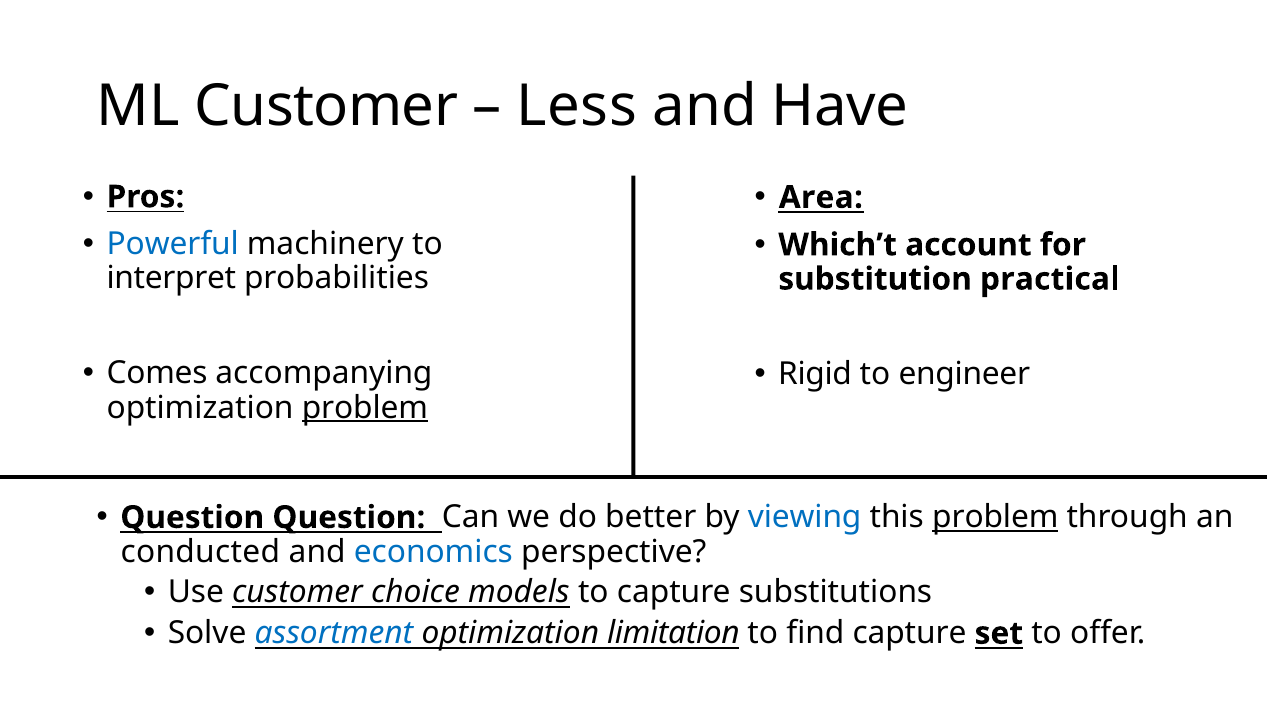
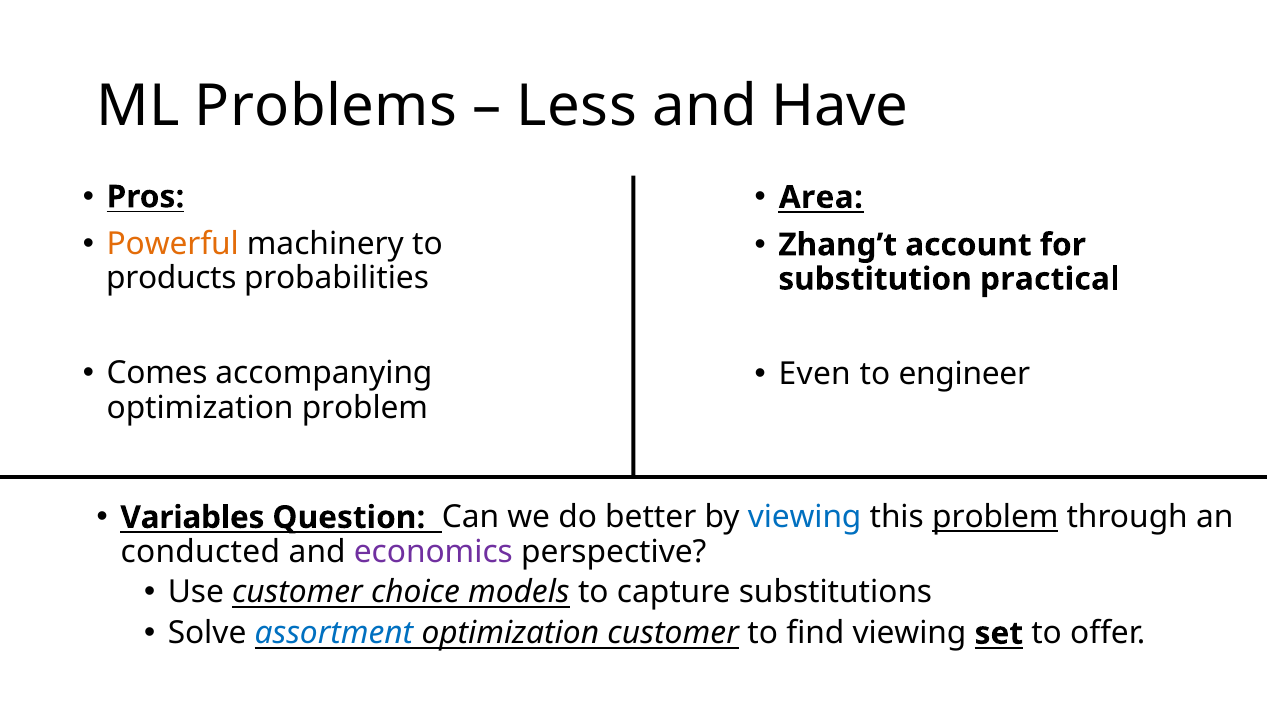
ML Customer: Customer -> Problems
Powerful colour: blue -> orange
Which’t: Which’t -> Zhang’t
interpret: interpret -> products
Rigid: Rigid -> Even
problem at (365, 407) underline: present -> none
Question at (192, 517): Question -> Variables
economics colour: blue -> purple
optimization limitation: limitation -> customer
find capture: capture -> viewing
